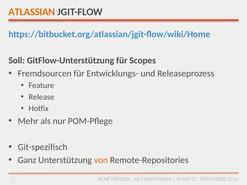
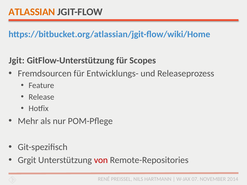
Soll: Soll -> Jgit
Ganz: Ganz -> Grgit
von colour: orange -> red
